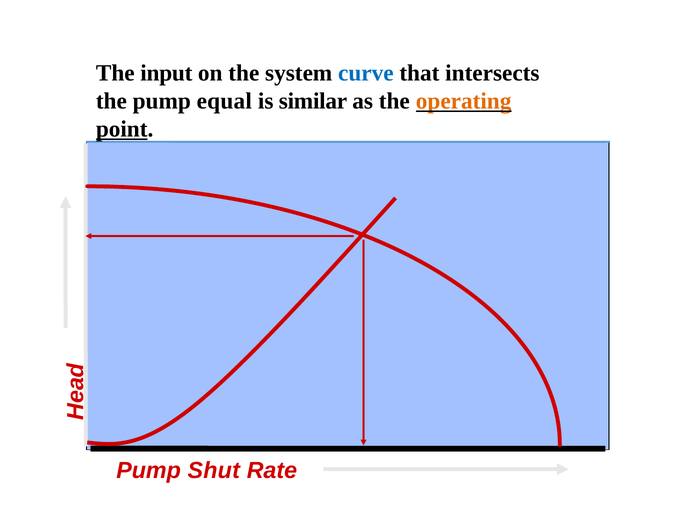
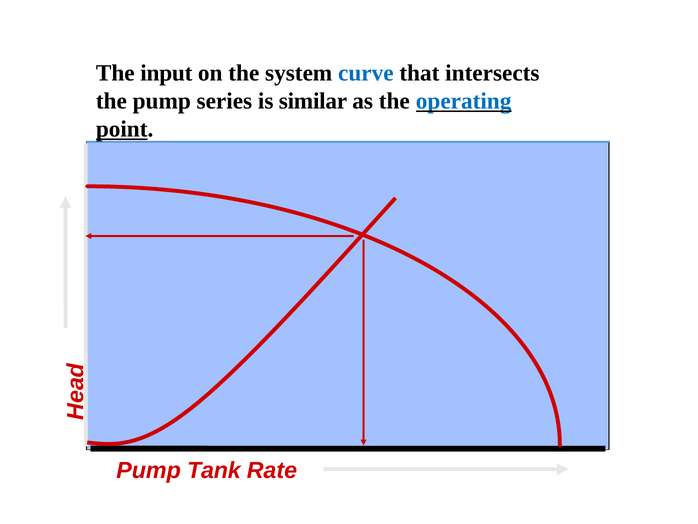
equal: equal -> series
operating colour: orange -> blue
Shut: Shut -> Tank
